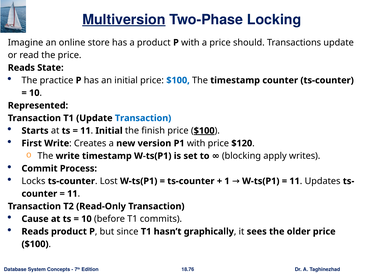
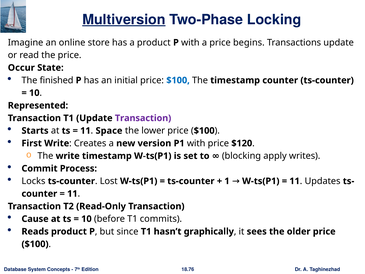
should: should -> begins
Reads at (21, 68): Reads -> Occur
practice: practice -> finished
Transaction at (143, 118) colour: blue -> purple
Initial at (109, 131): Initial -> Space
finish: finish -> lower
$100 at (204, 131) underline: present -> none
